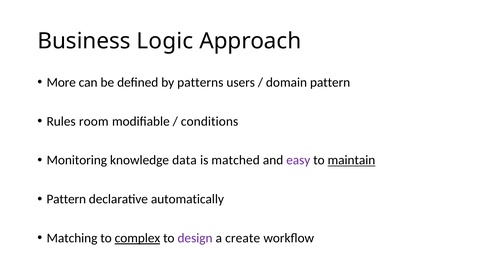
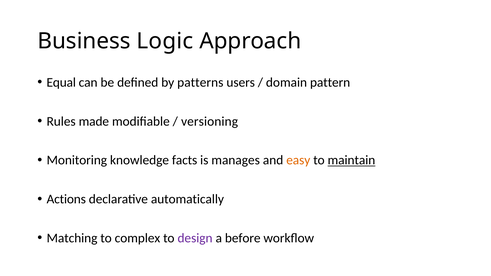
More: More -> Equal
room: room -> made
conditions: conditions -> versioning
data: data -> facts
matched: matched -> manages
easy colour: purple -> orange
Pattern at (66, 199): Pattern -> Actions
complex underline: present -> none
create: create -> before
